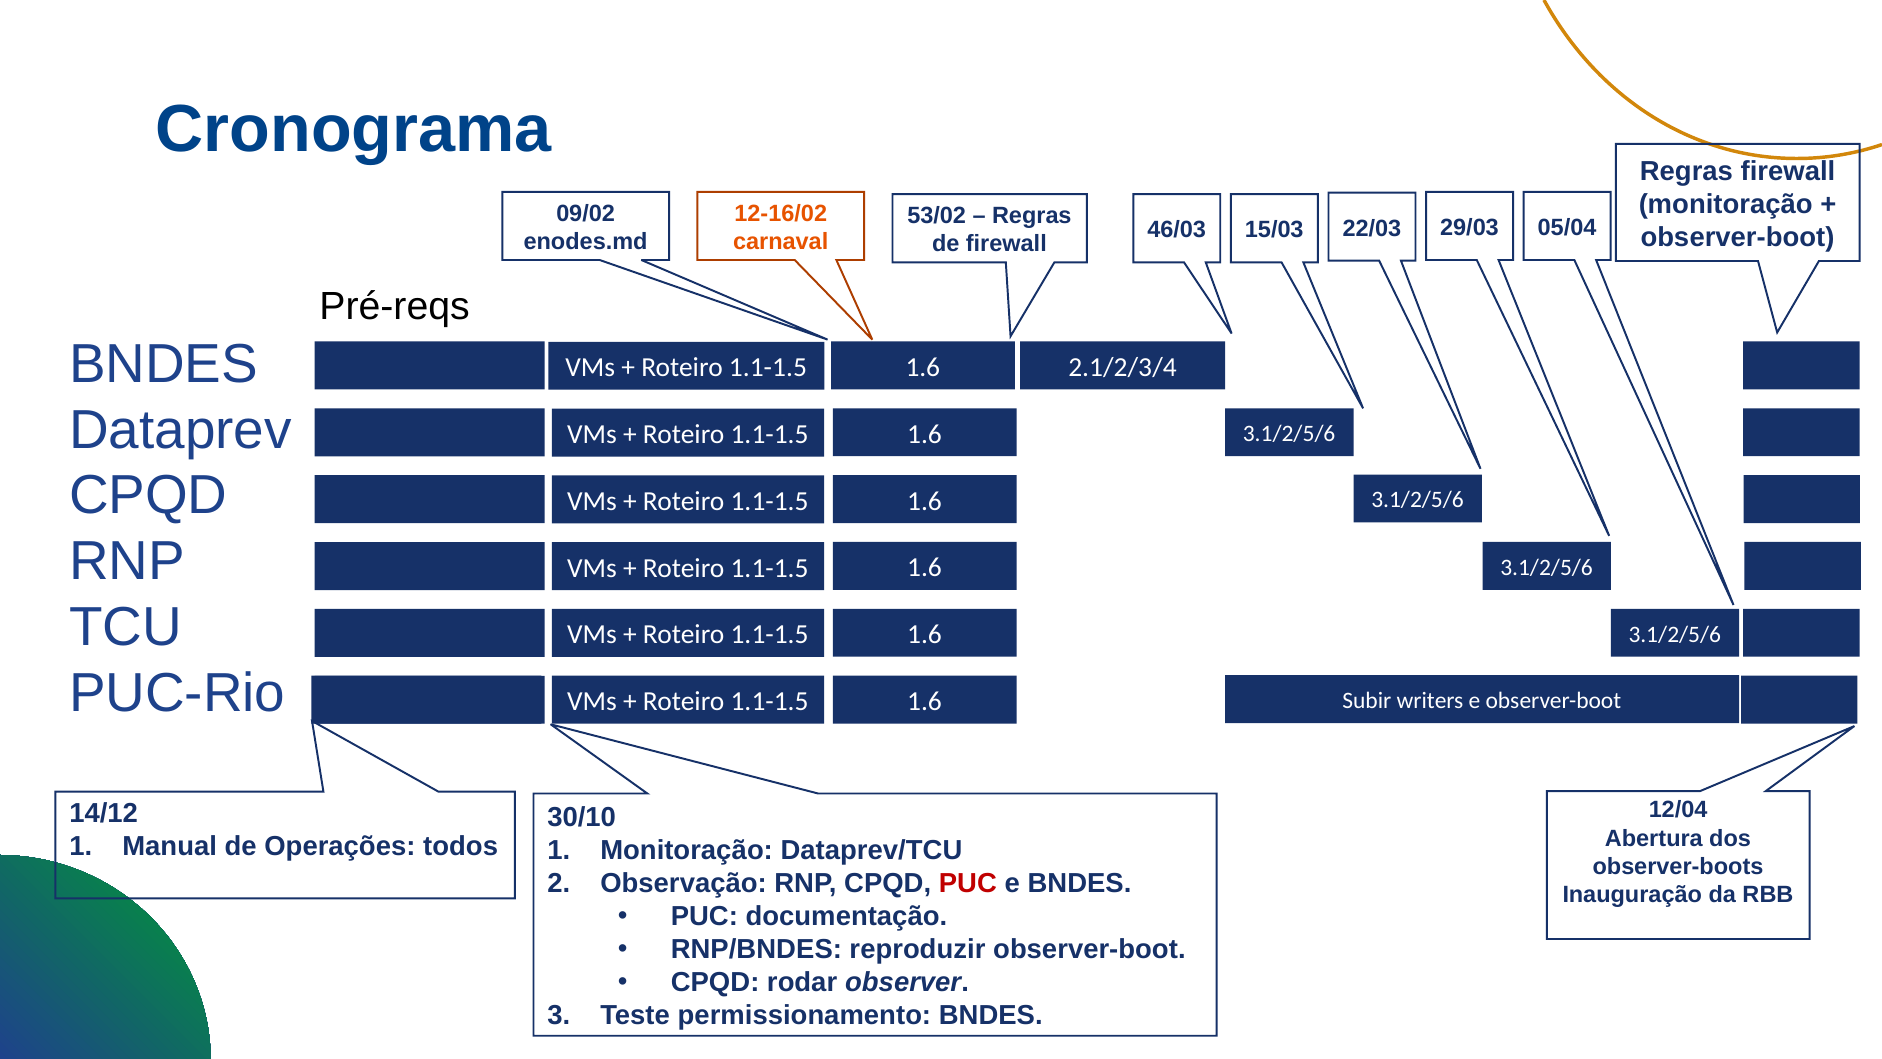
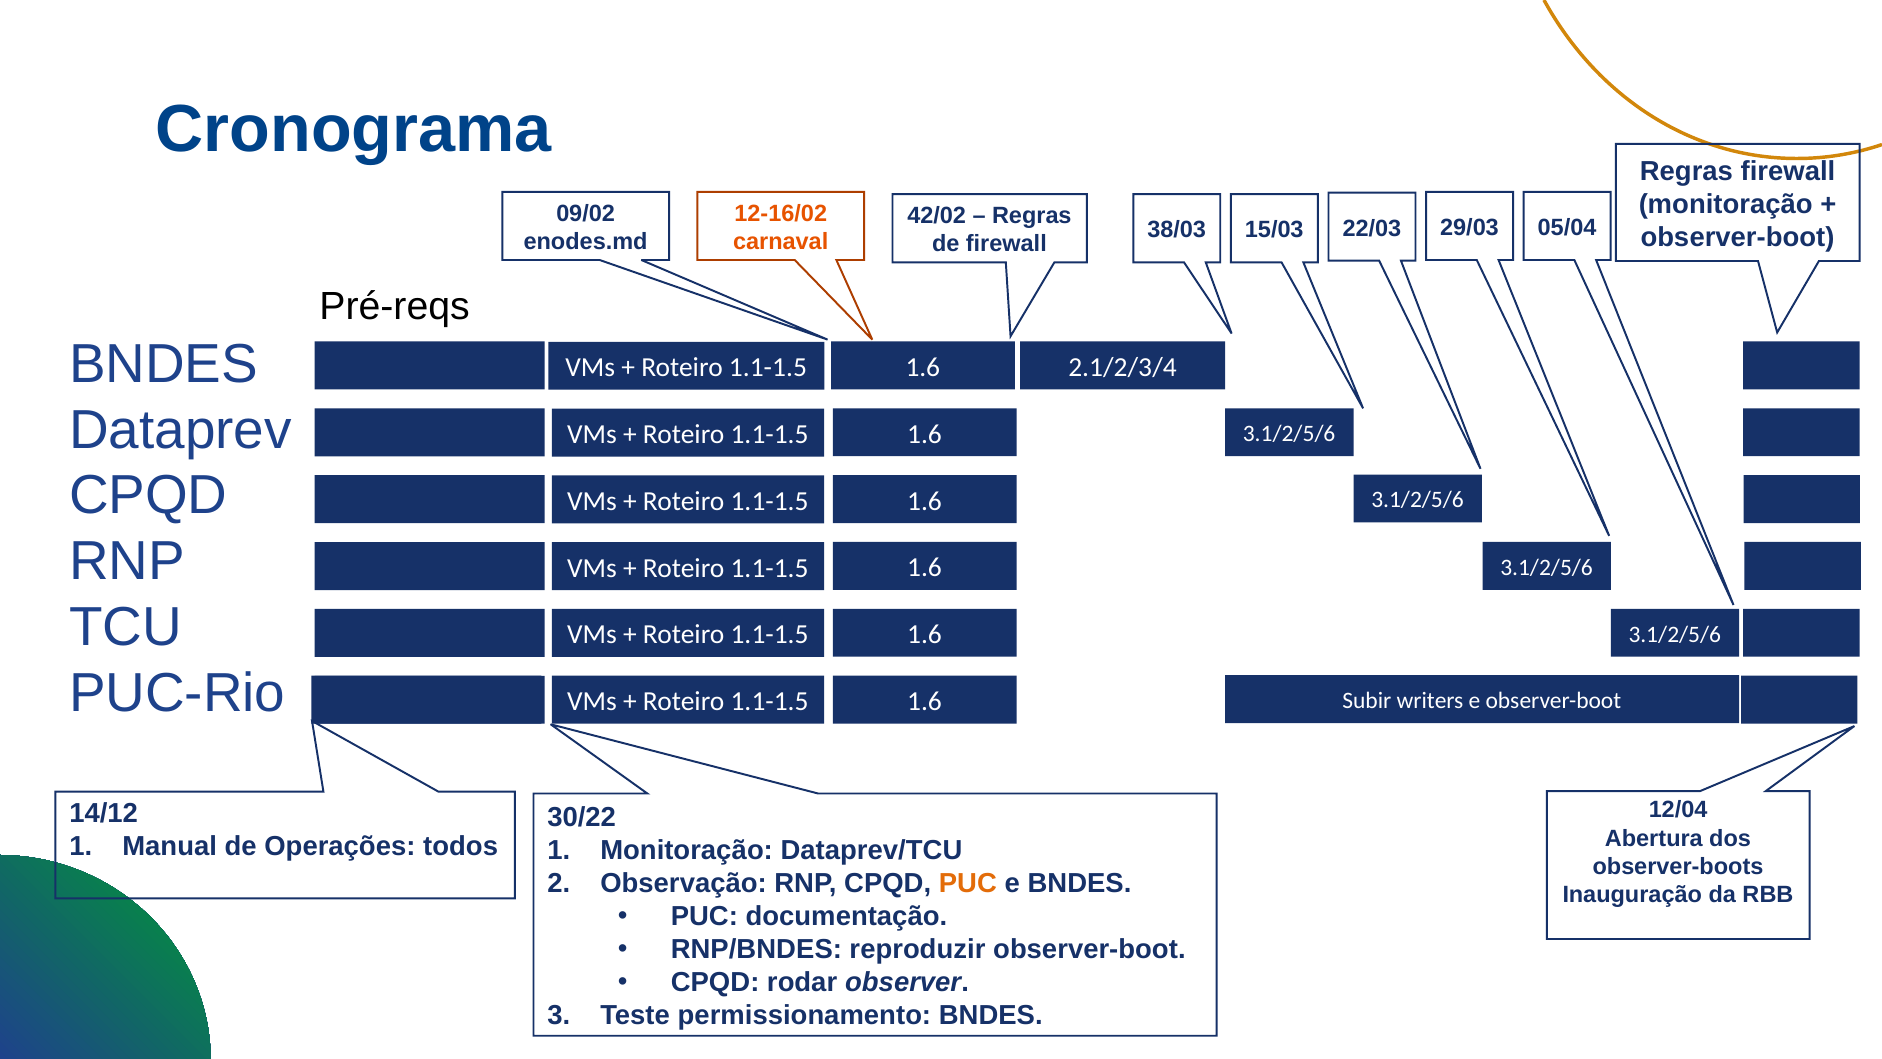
53/02: 53/02 -> 42/02
46/03: 46/03 -> 38/03
30/10: 30/10 -> 30/22
PUC at (968, 883) colour: red -> orange
